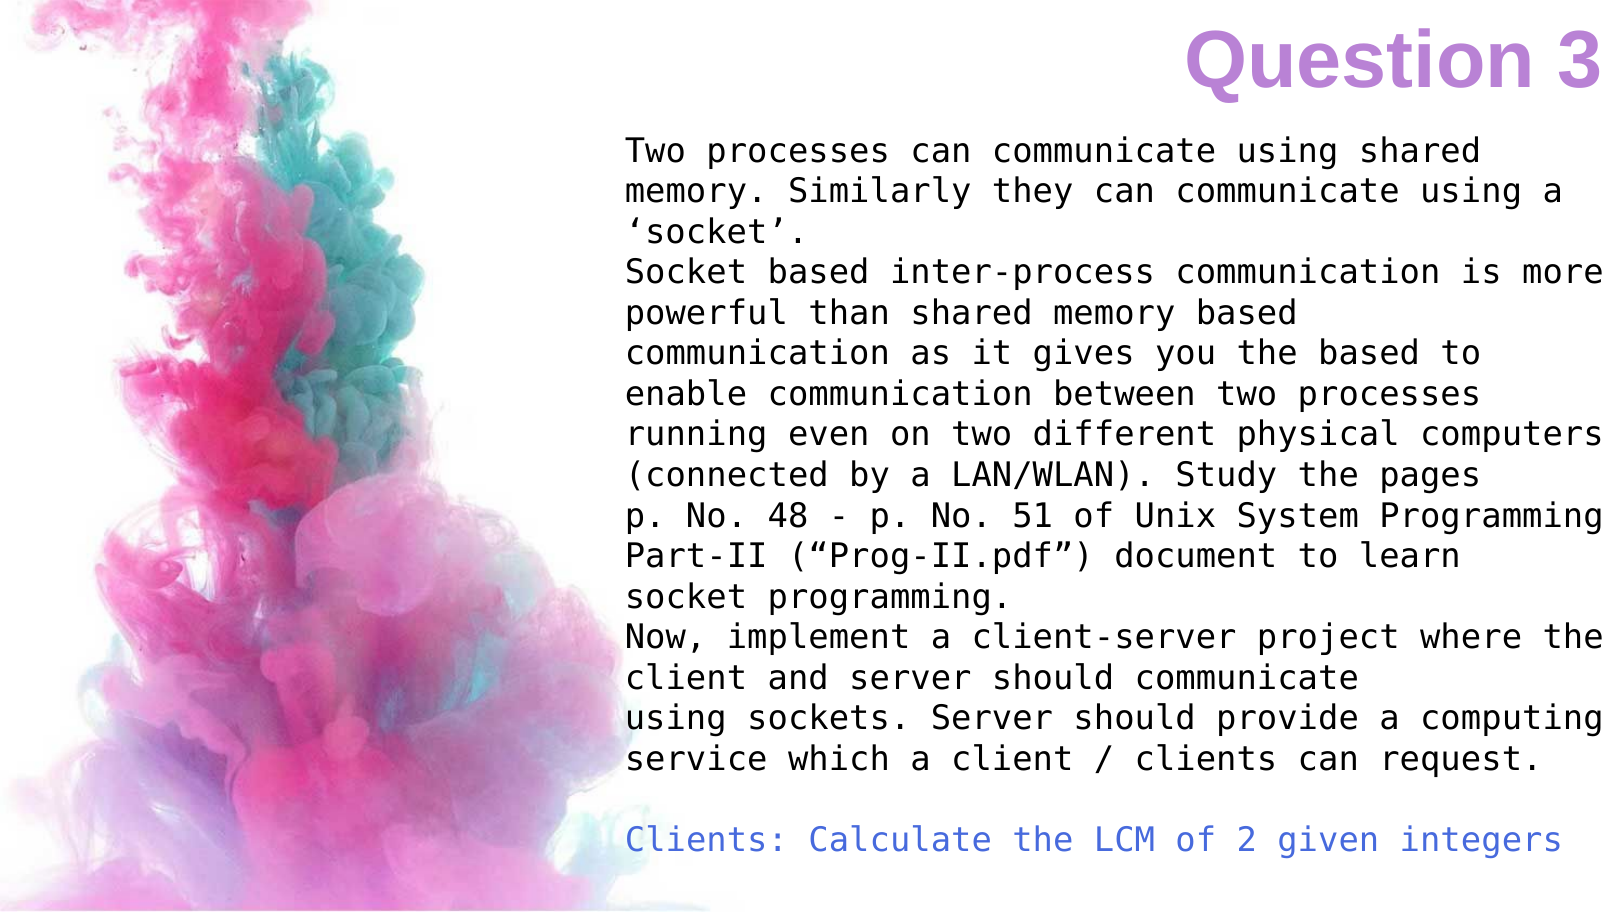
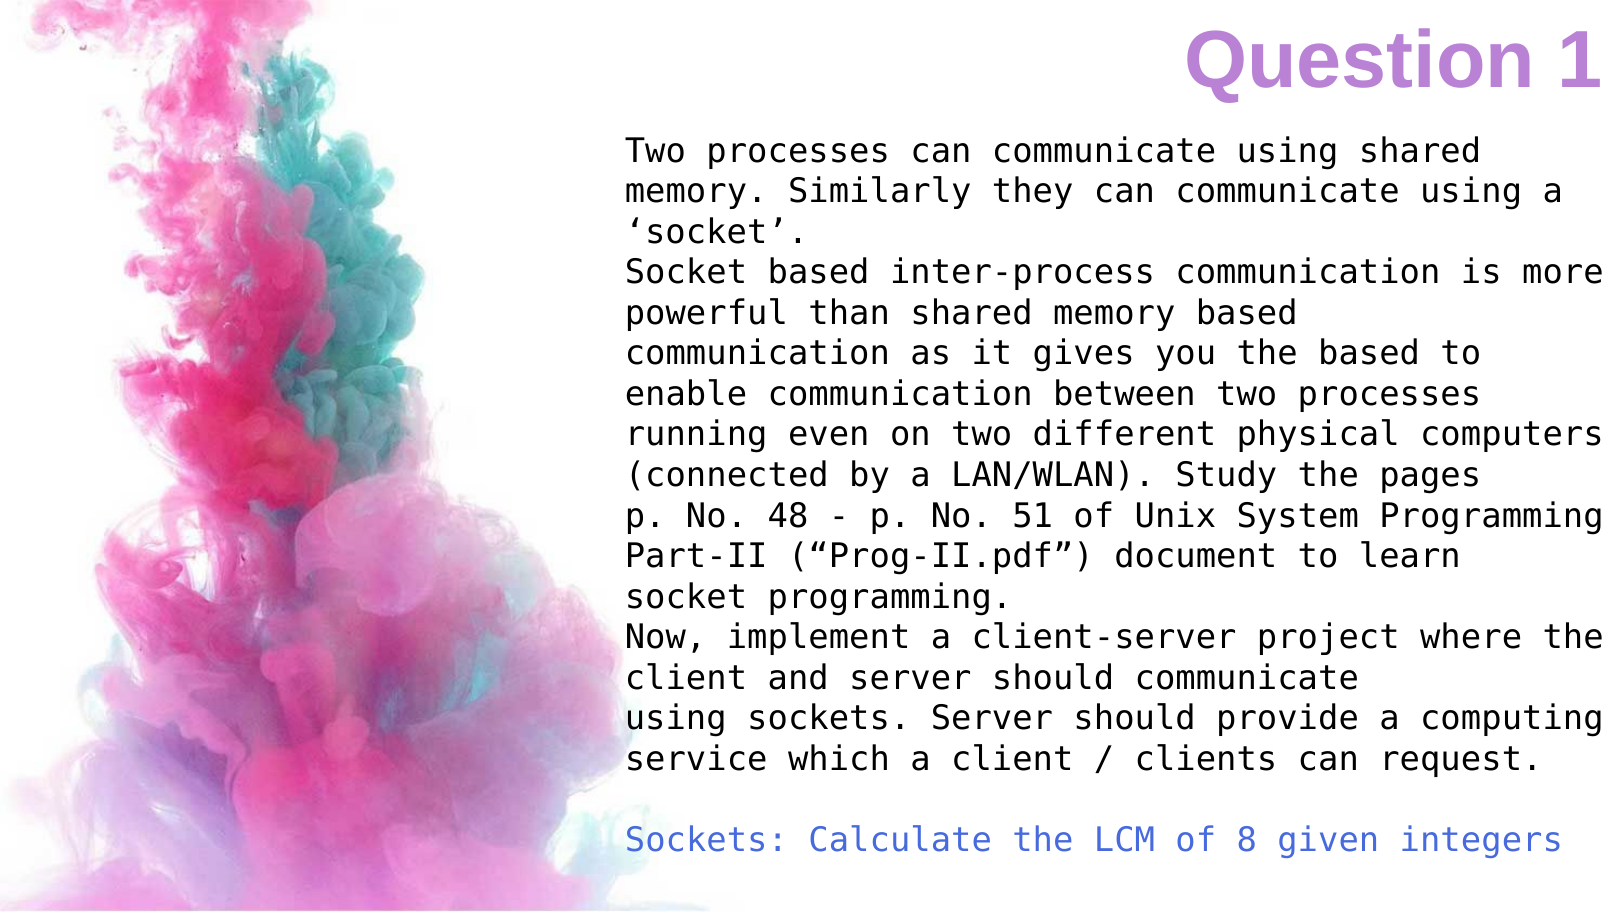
3: 3 -> 1
Clients at (706, 841): Clients -> Sockets
2: 2 -> 8
